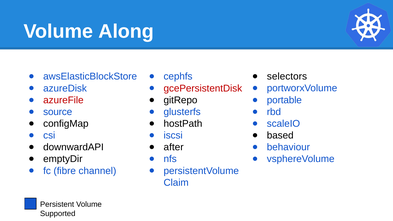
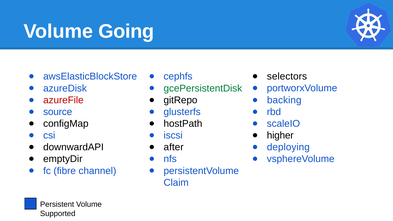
Along: Along -> Going
gcePersistentDisk colour: red -> green
portable: portable -> backing
based: based -> higher
behaviour: behaviour -> deploying
